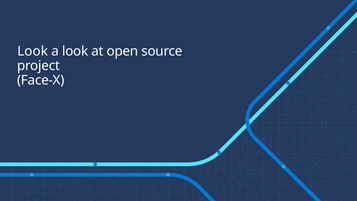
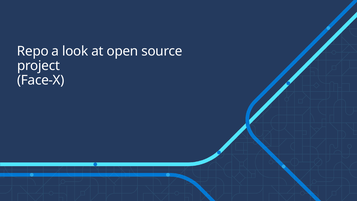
Look at (33, 51): Look -> Repo
